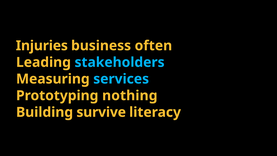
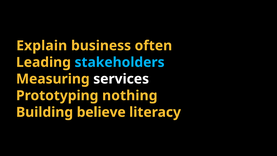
Injuries: Injuries -> Explain
services colour: light blue -> white
survive: survive -> believe
